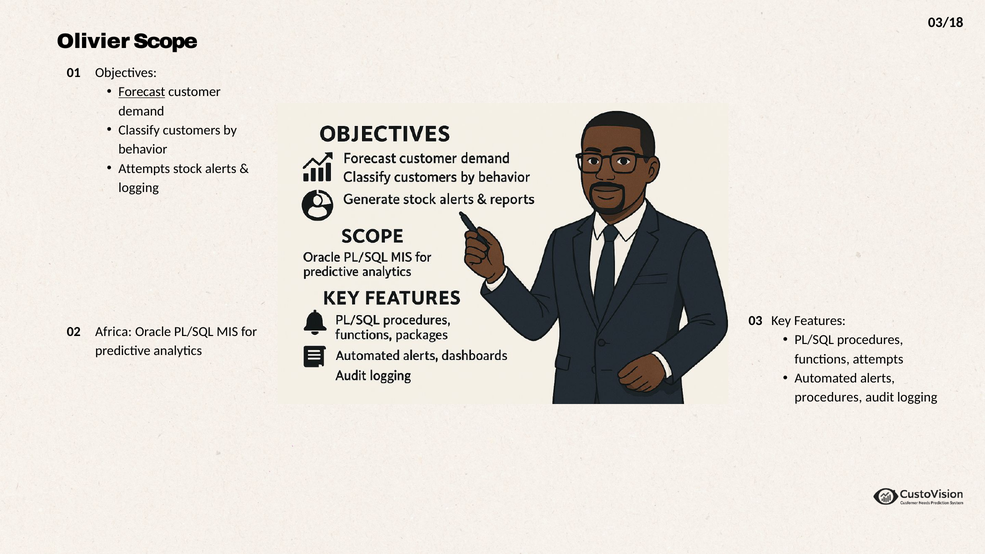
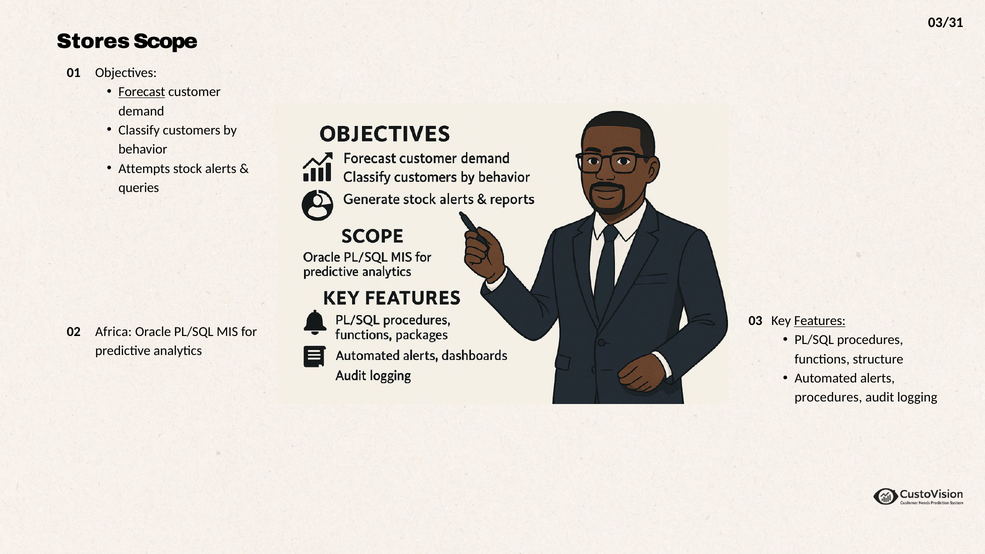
03/18: 03/18 -> 03/31
Olivier: Olivier -> Stores
logging at (139, 188): logging -> queries
Features underline: none -> present
functions attempts: attempts -> structure
